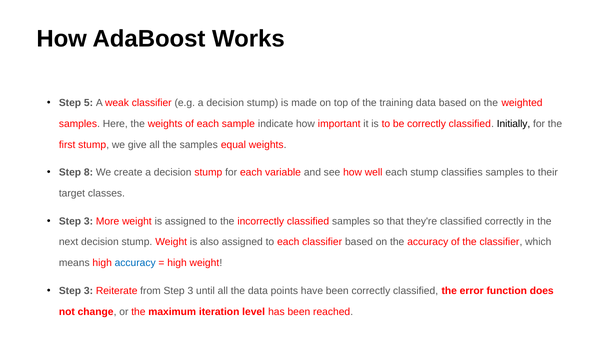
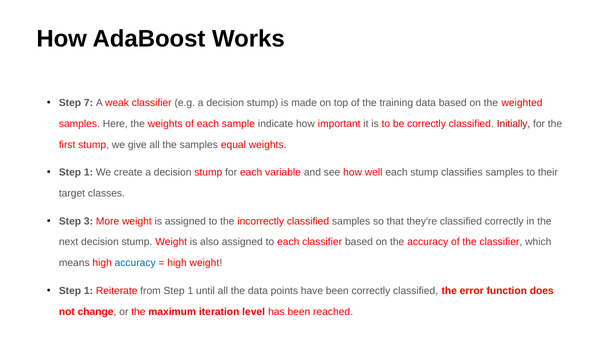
5: 5 -> 7
Initially colour: black -> red
8 at (89, 173): 8 -> 1
3 at (89, 291): 3 -> 1
from Step 3: 3 -> 1
